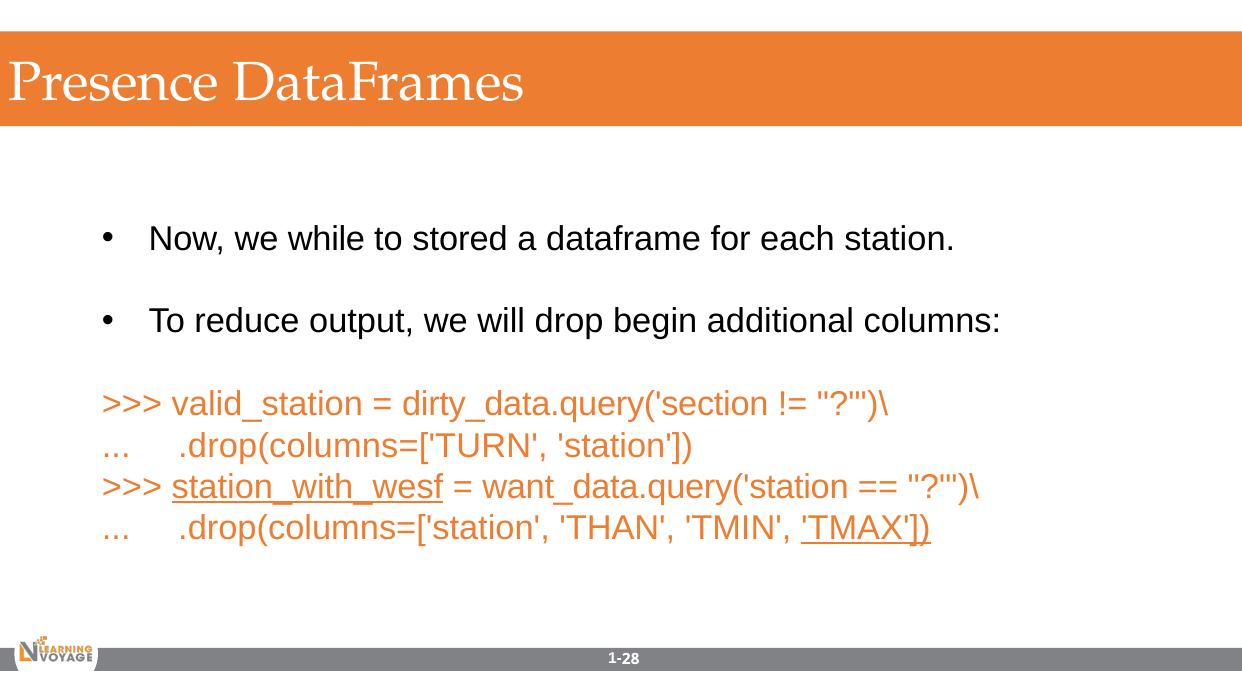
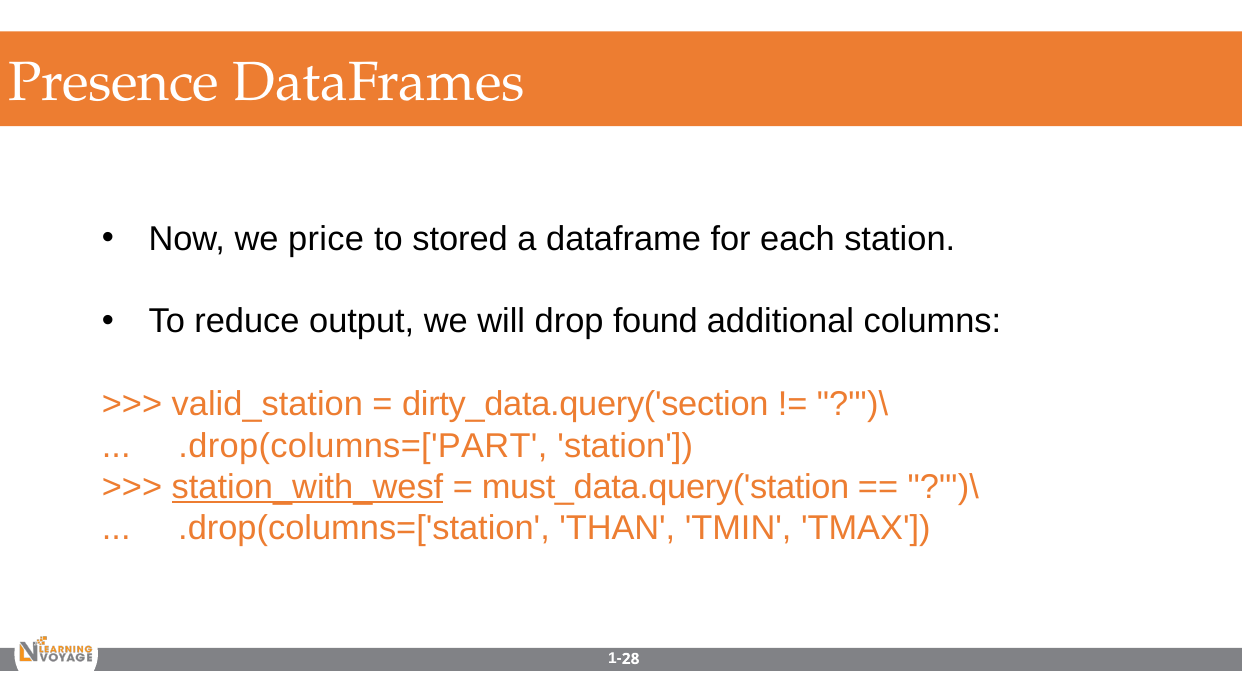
while: while -> price
begin: begin -> found
.drop(columns=['TURN: .drop(columns=['TURN -> .drop(columns=['PART
want_data.query('station: want_data.query('station -> must_data.query('station
TMAX underline: present -> none
